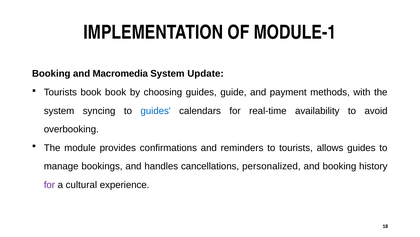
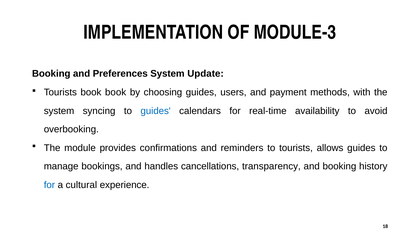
MODULE-1: MODULE-1 -> MODULE-3
Macromedia: Macromedia -> Preferences
guide: guide -> users
personalized: personalized -> transparency
for at (49, 184) colour: purple -> blue
